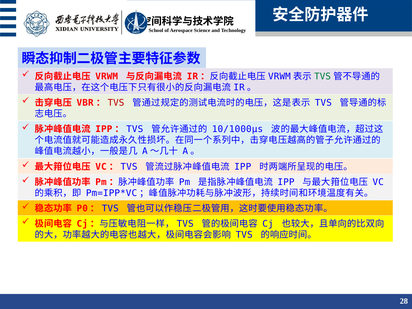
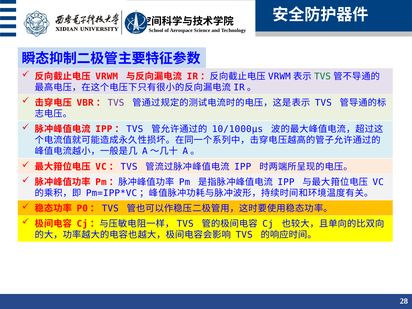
TVS at (116, 103) colour: red -> purple
